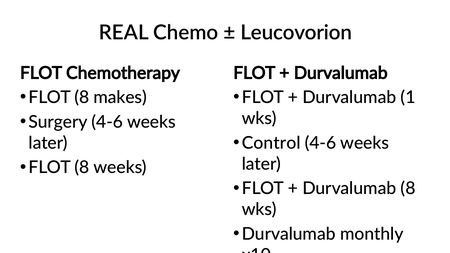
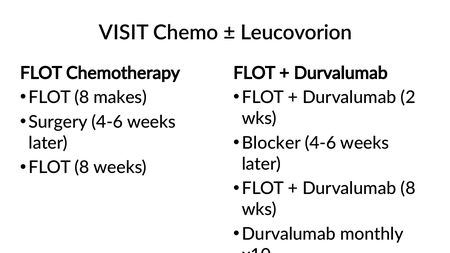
REAL: REAL -> VISIT
1: 1 -> 2
Control: Control -> Blocker
